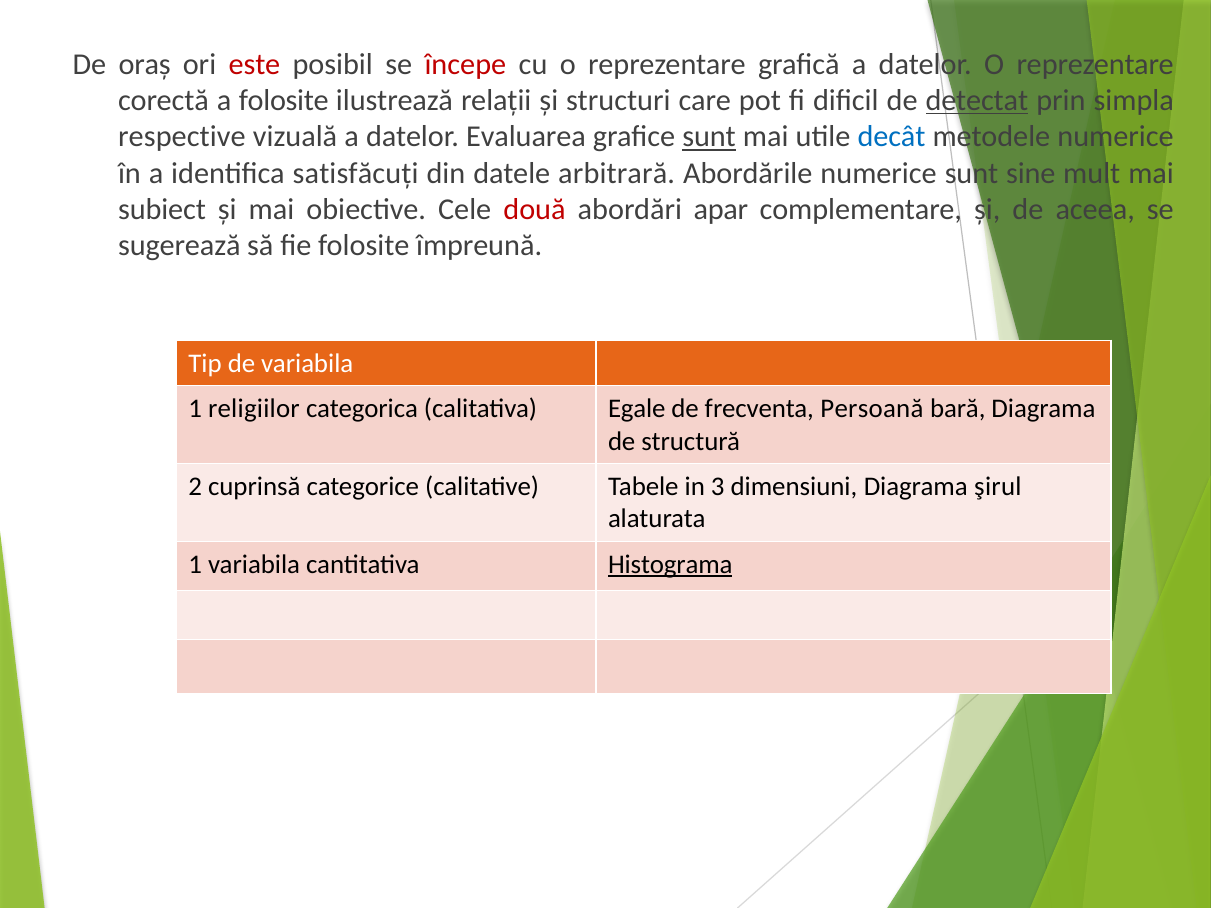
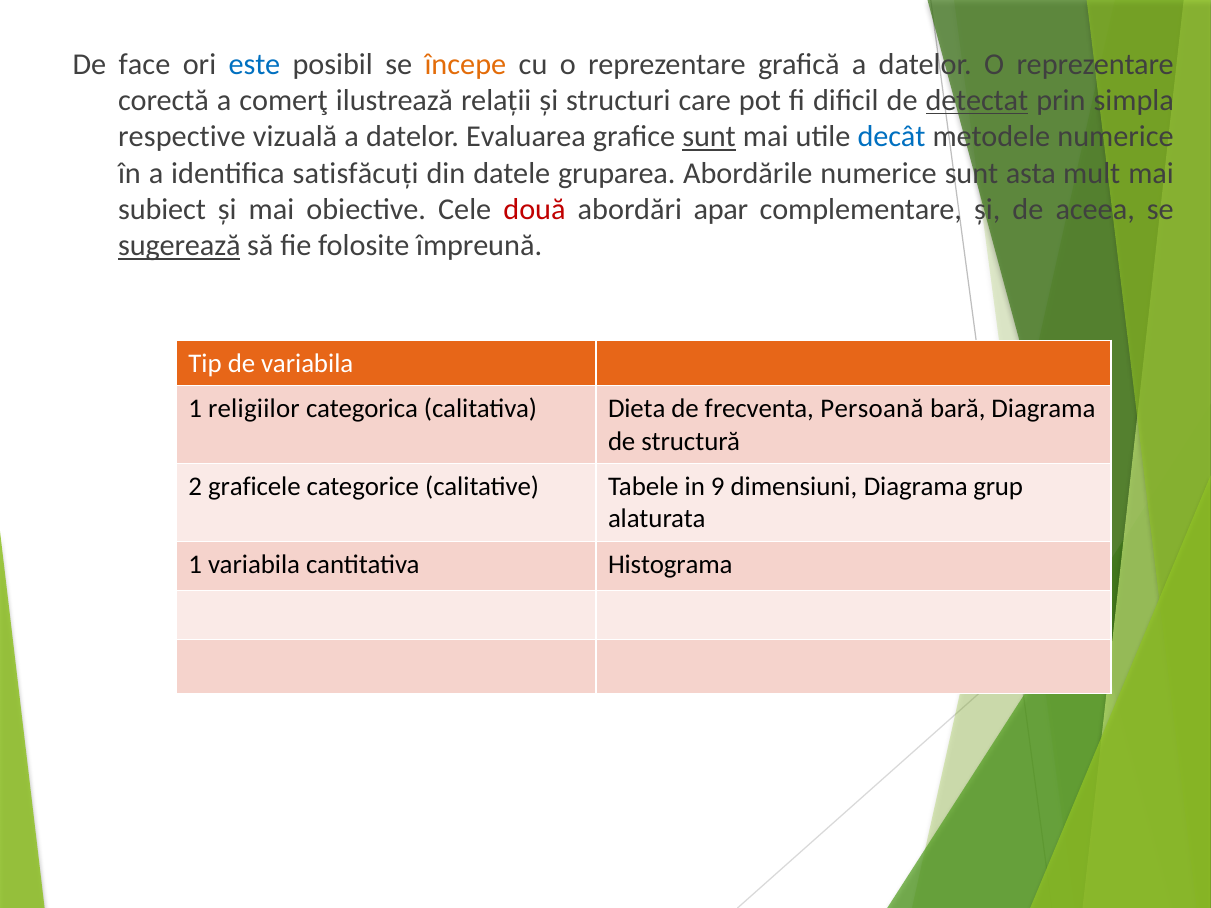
oraș: oraș -> face
este colour: red -> blue
începe colour: red -> orange
a folosite: folosite -> comerţ
arbitrară: arbitrară -> gruparea
sine: sine -> asta
sugerează underline: none -> present
Egale: Egale -> Dieta
cuprinsă: cuprinsă -> graficele
3: 3 -> 9
şirul: şirul -> grup
Histograma underline: present -> none
